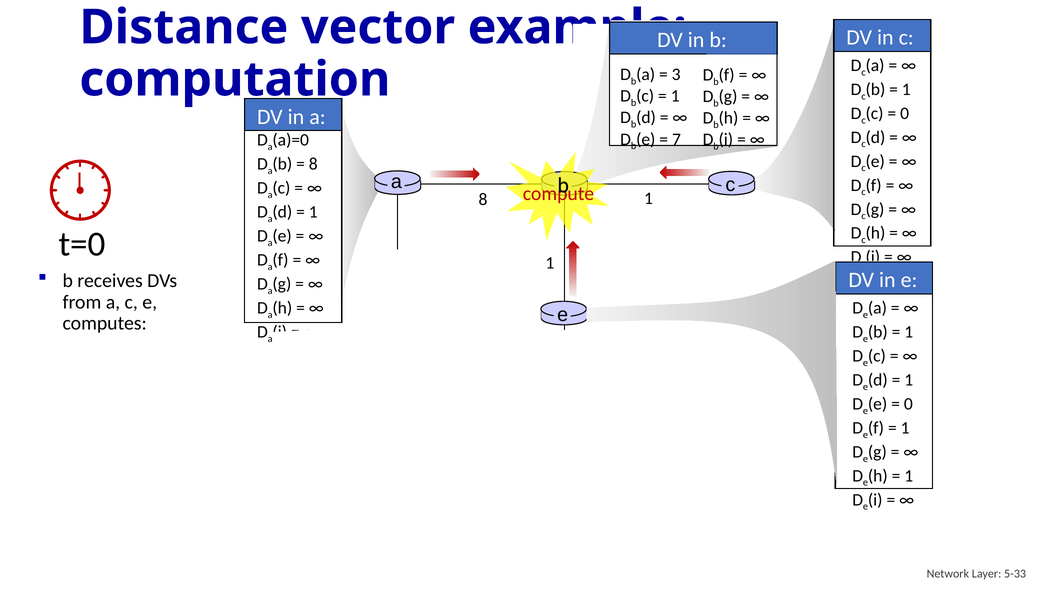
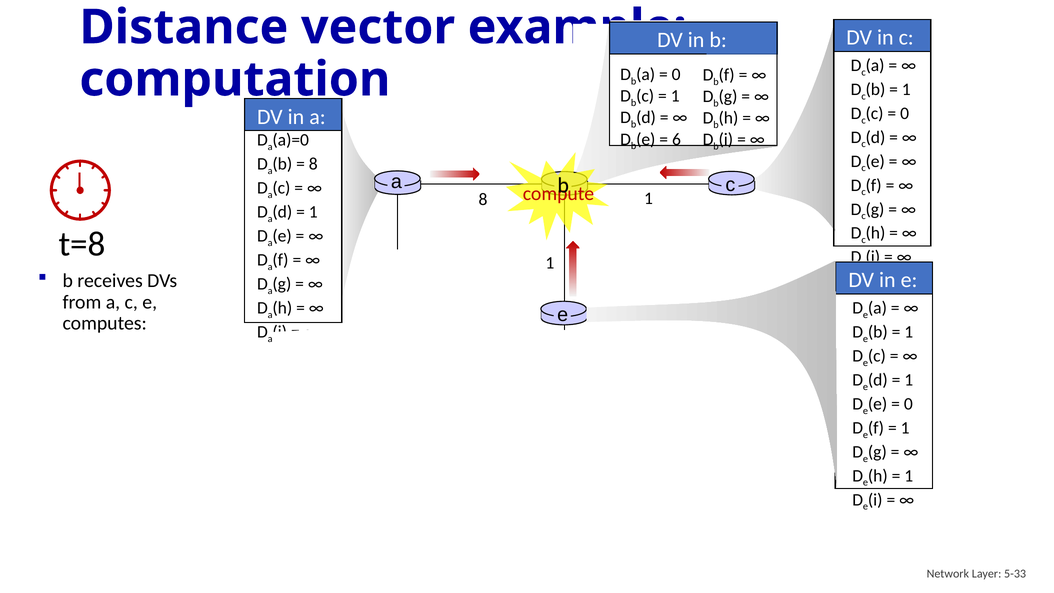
3 at (676, 75): 3 -> 0
7: 7 -> 6
t=0: t=0 -> t=8
